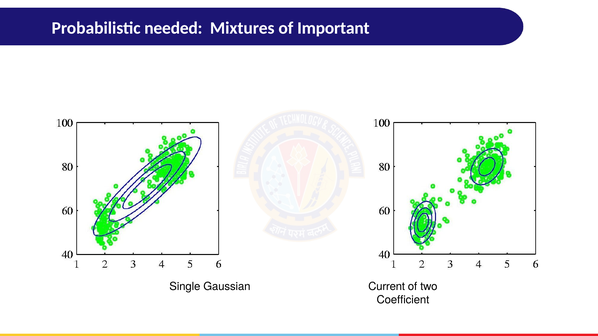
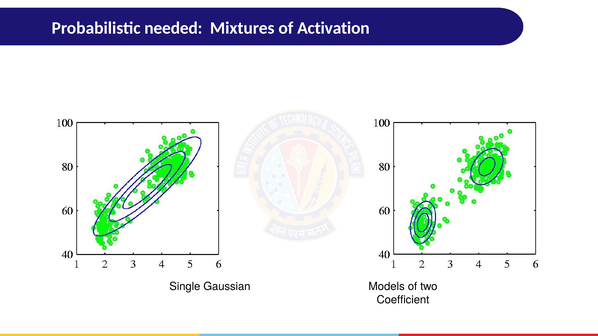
Important: Important -> Activation
Current: Current -> Models
